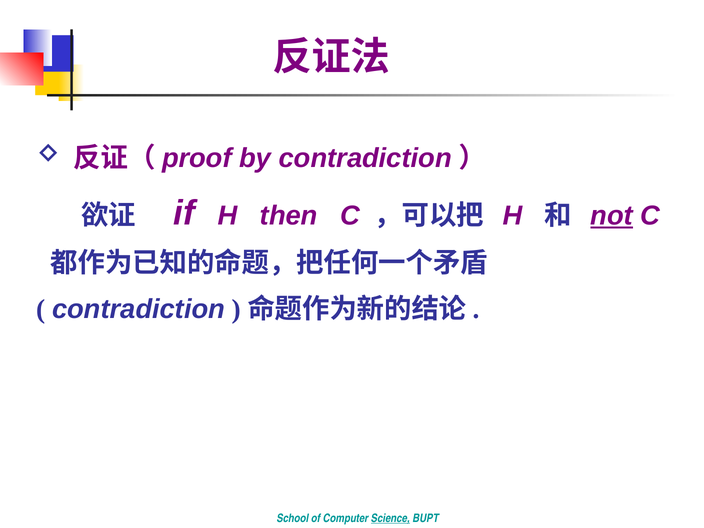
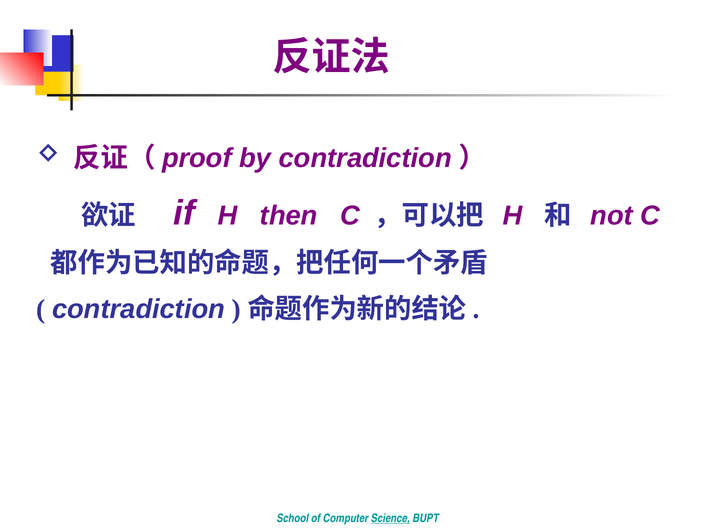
not underline: present -> none
